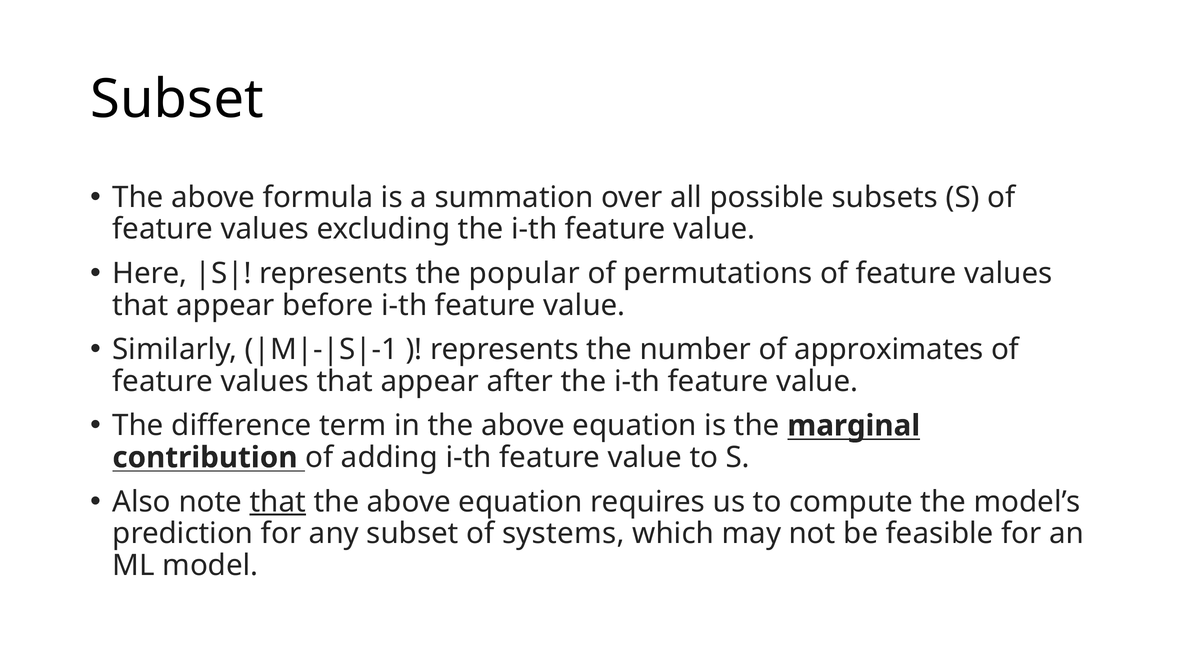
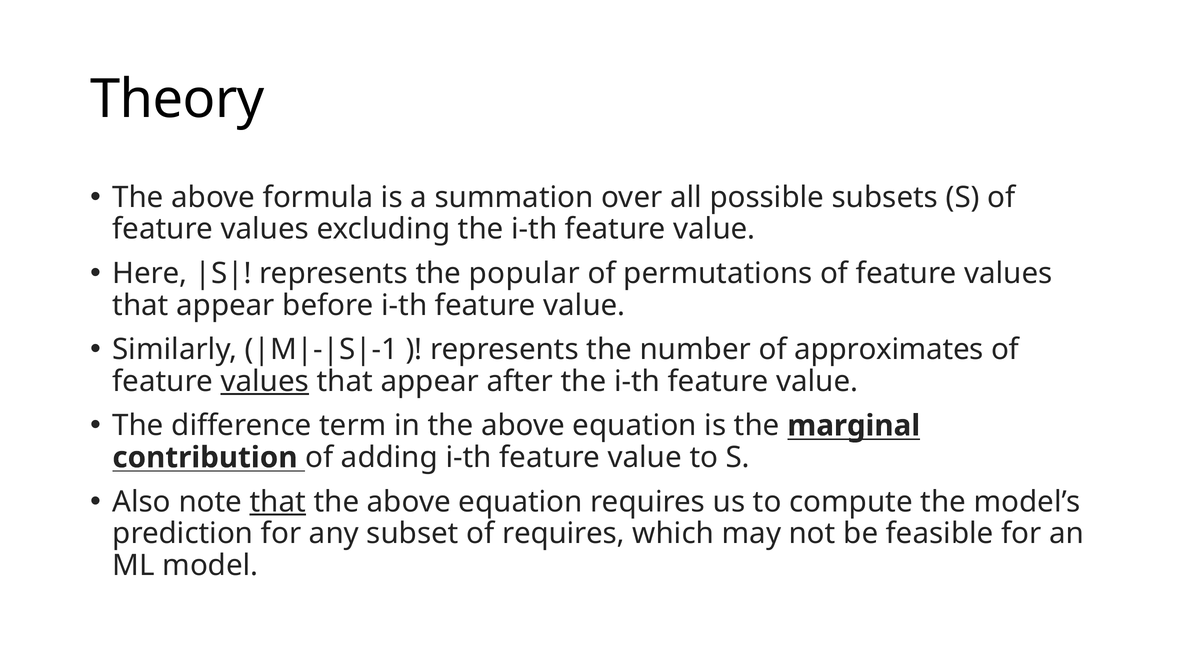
Subset at (177, 99): Subset -> Theory
values at (265, 382) underline: none -> present
of systems: systems -> requires
